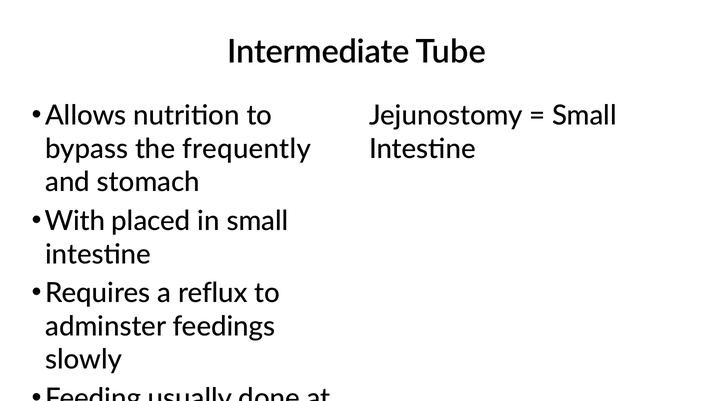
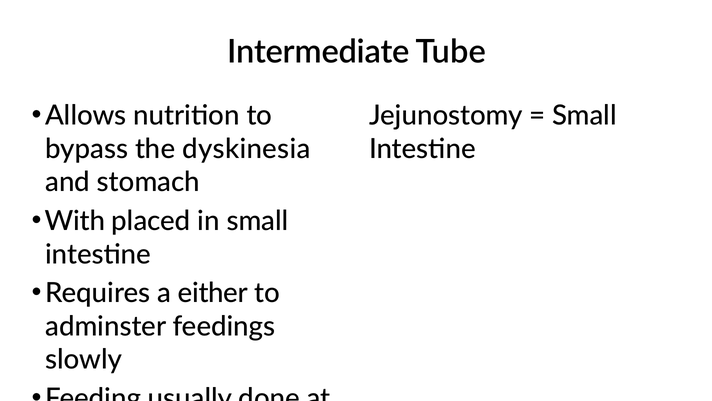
frequently: frequently -> dyskinesia
reflux: reflux -> either
